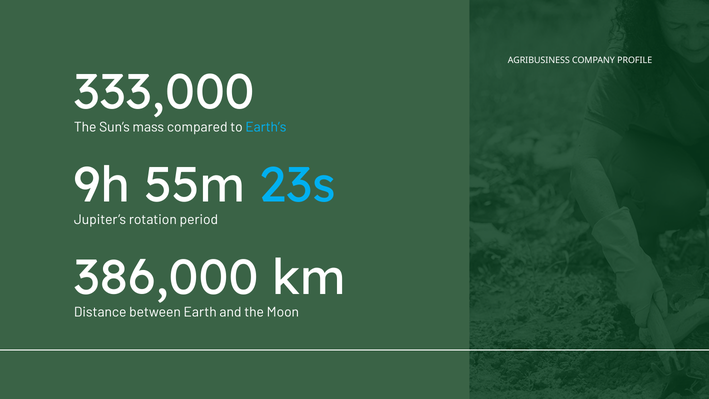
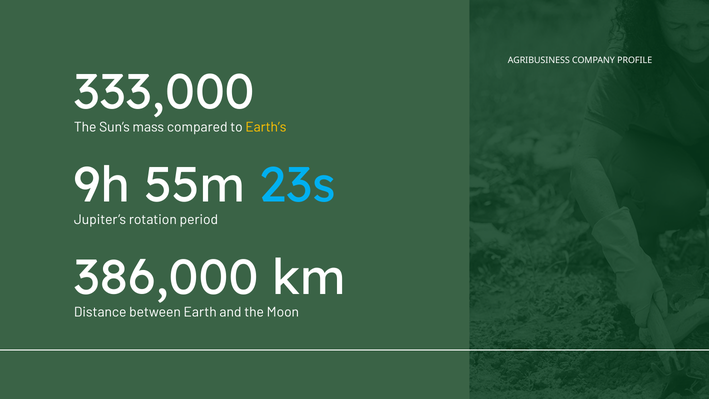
Earth’s colour: light blue -> yellow
